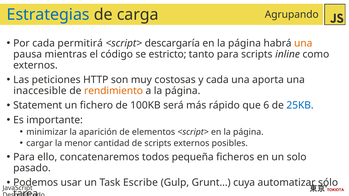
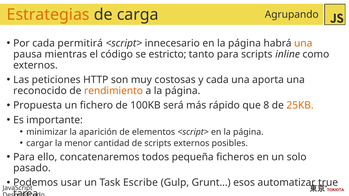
Estrategias colour: blue -> orange
descargaría: descargaría -> innecesario
inaccesible: inaccesible -> reconocido
Statement: Statement -> Propuesta
6: 6 -> 8
25KB colour: blue -> orange
cuya: cuya -> esos
sólo: sólo -> true
